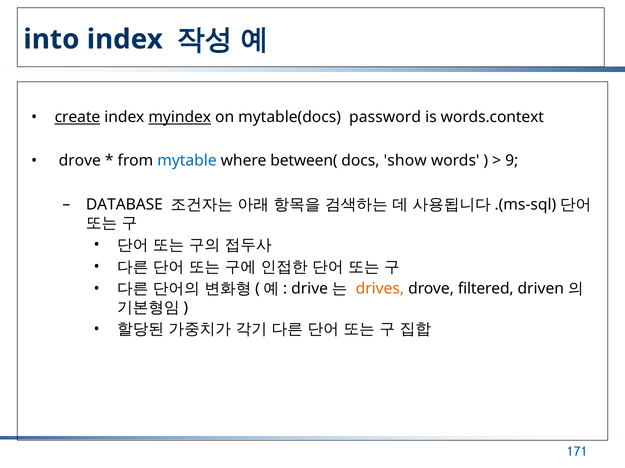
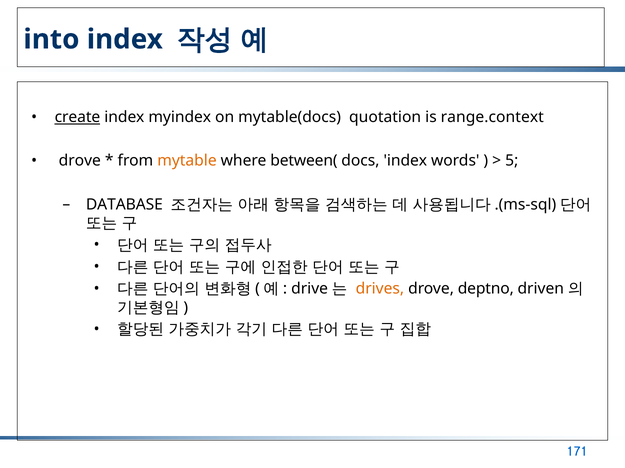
myindex underline: present -> none
password: password -> quotation
words.context: words.context -> range.context
mytable colour: blue -> orange
docs show: show -> index
9: 9 -> 5
filtered: filtered -> deptno
